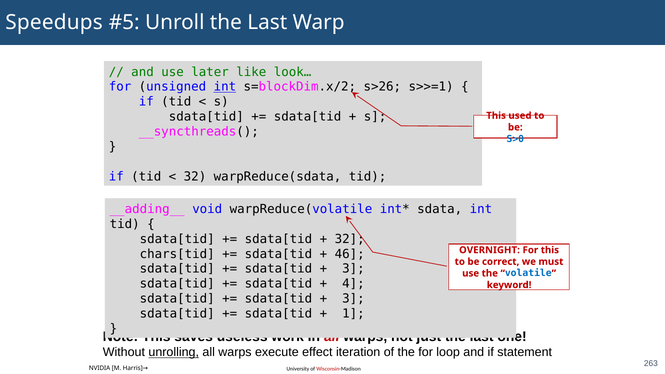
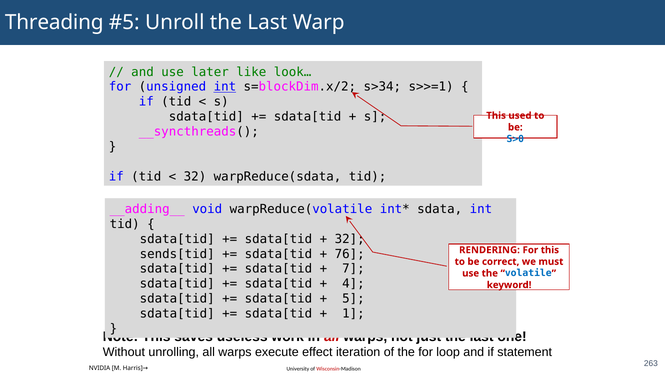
Speedups: Speedups -> Threading
s>26: s>26 -> s>34
OVERNIGHT: OVERNIGHT -> RENDERING
chars[tid: chars[tid -> sends[tid
46: 46 -> 76
3 at (353, 269): 3 -> 7
3 at (353, 299): 3 -> 5
unrolling underline: present -> none
